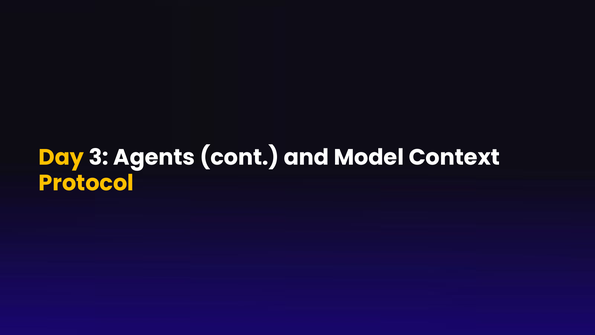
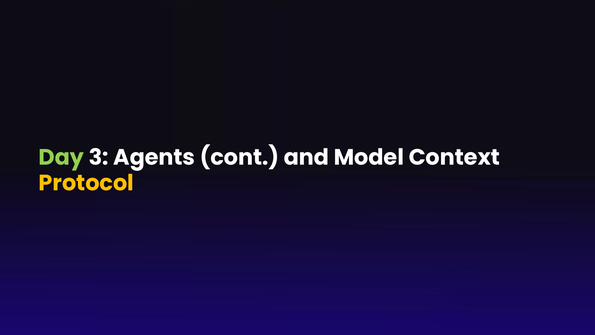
Day colour: yellow -> light green
